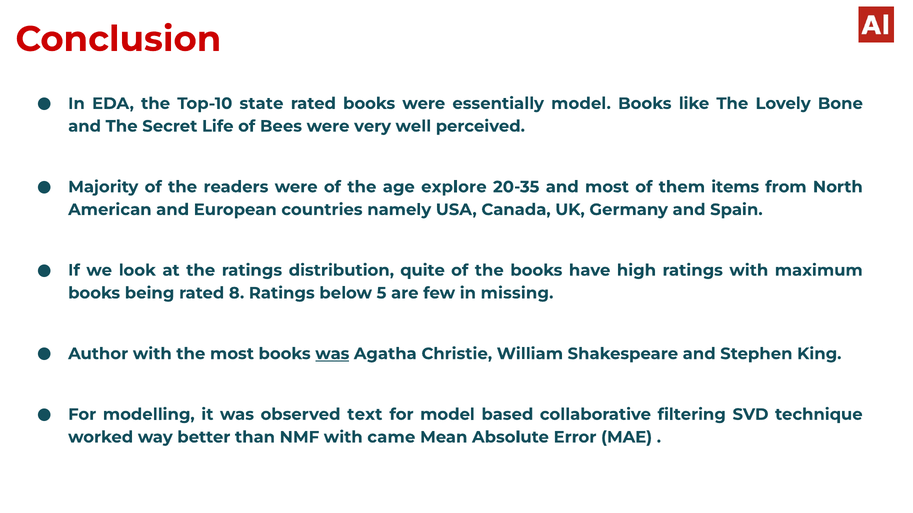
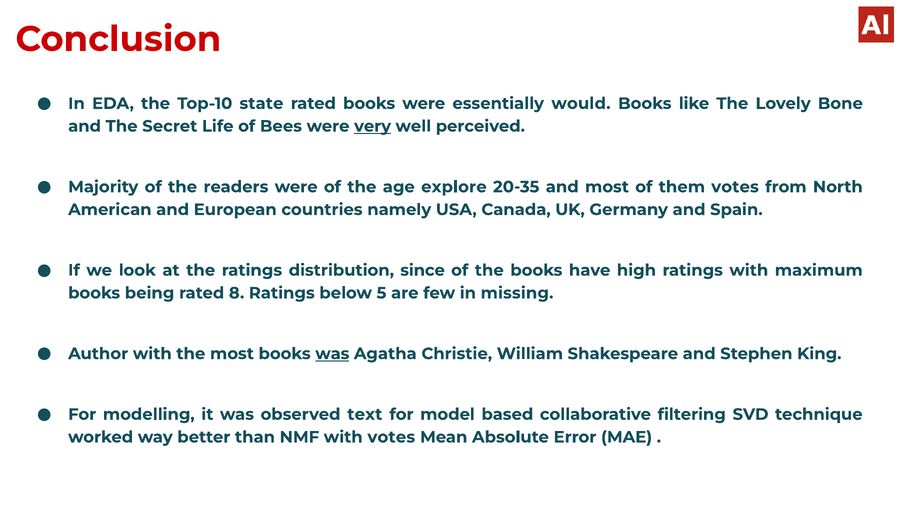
essentially model: model -> would
very underline: none -> present
them items: items -> votes
quite: quite -> since
with came: came -> votes
